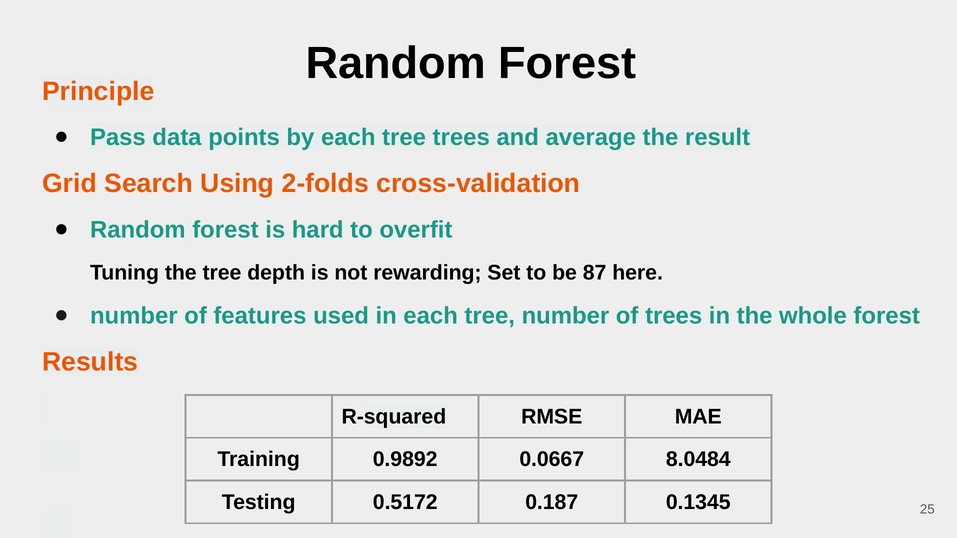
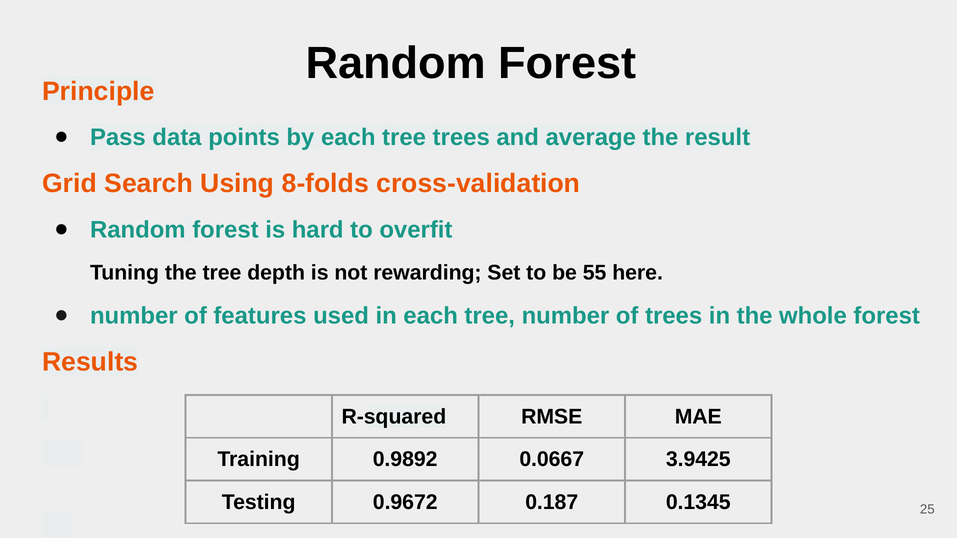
2-folds: 2-folds -> 8-folds
87: 87 -> 55
8.0484: 8.0484 -> 3.9425
0.5172: 0.5172 -> 0.9672
